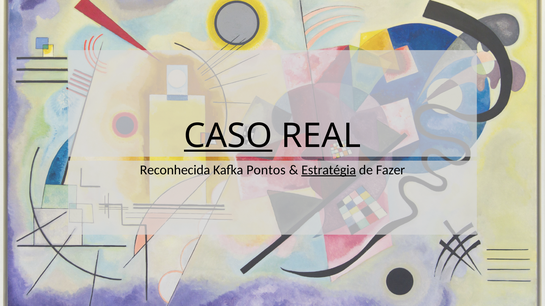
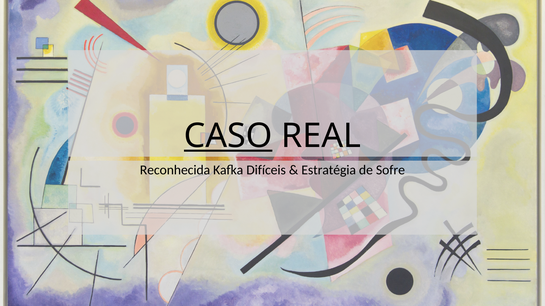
Pontos: Pontos -> Difíceis
Estratégia underline: present -> none
Fazer: Fazer -> Sofre
